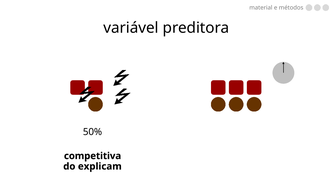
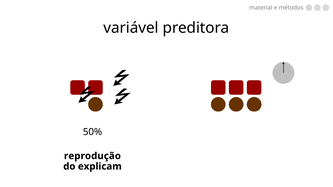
competitiva: competitiva -> reprodução
